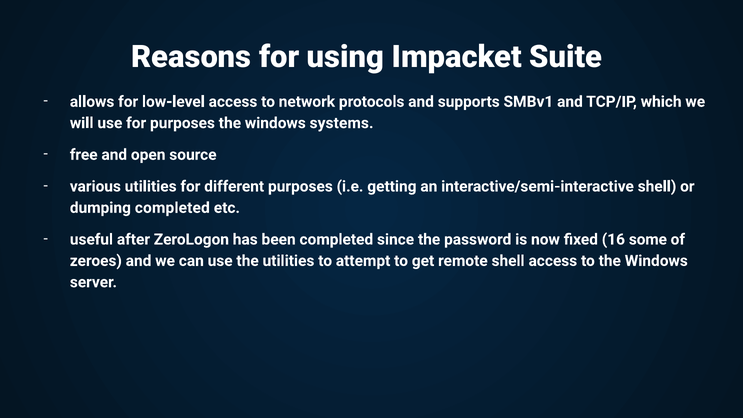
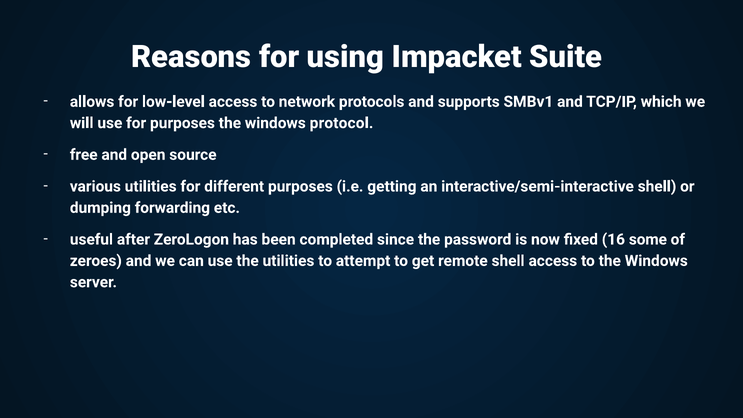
systems: systems -> protocol
dumping completed: completed -> forwarding
